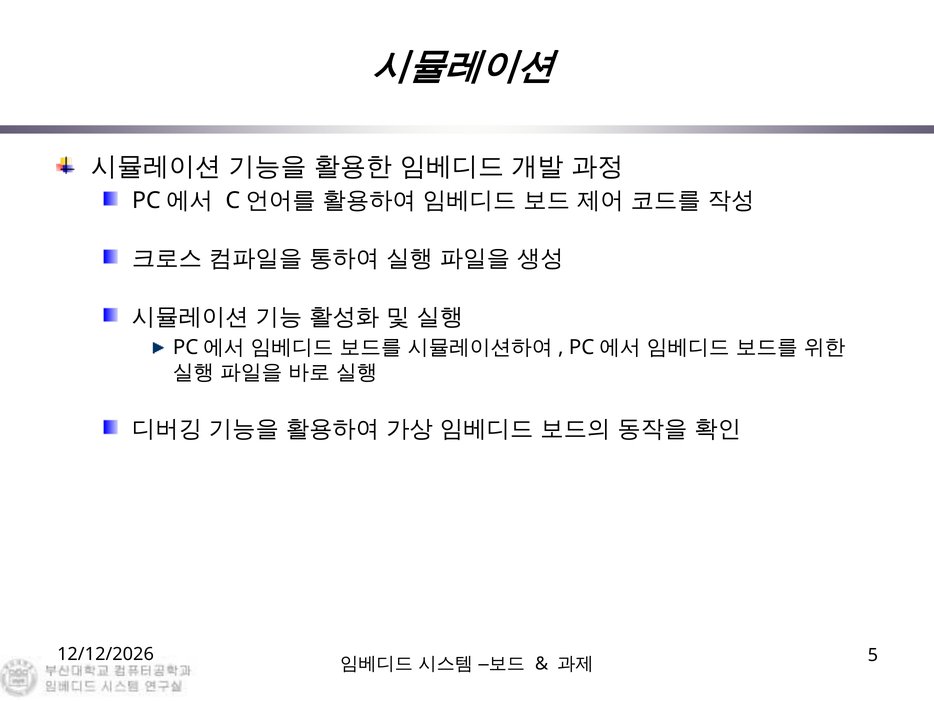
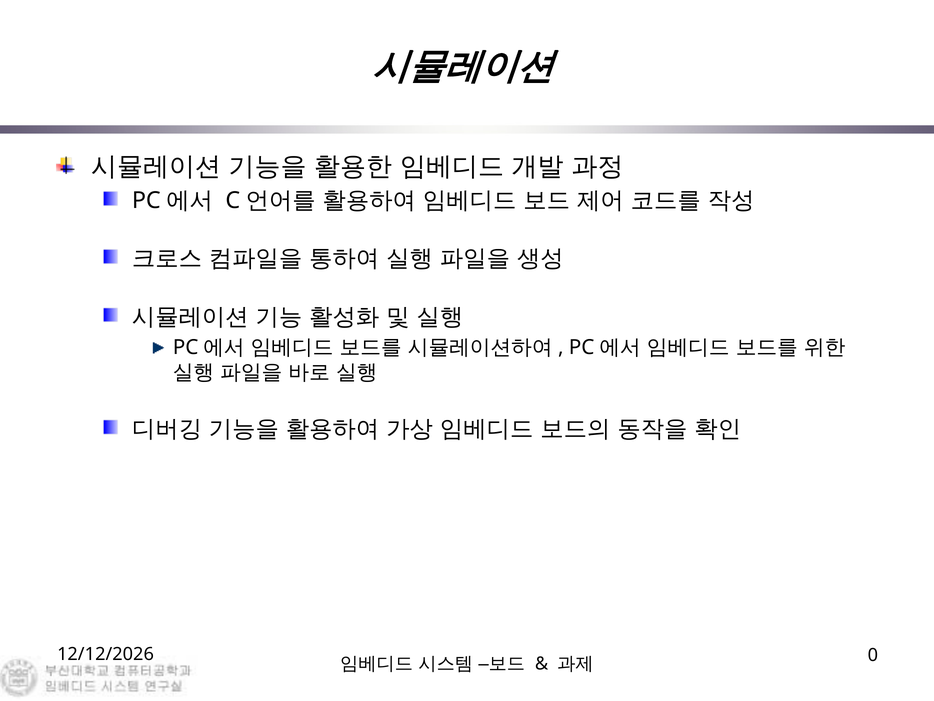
5: 5 -> 0
